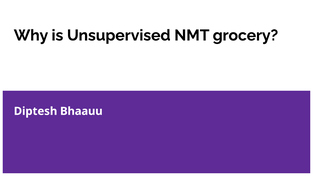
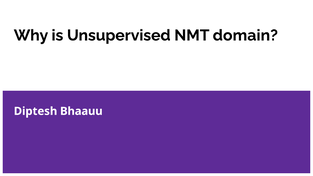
grocery: grocery -> domain
